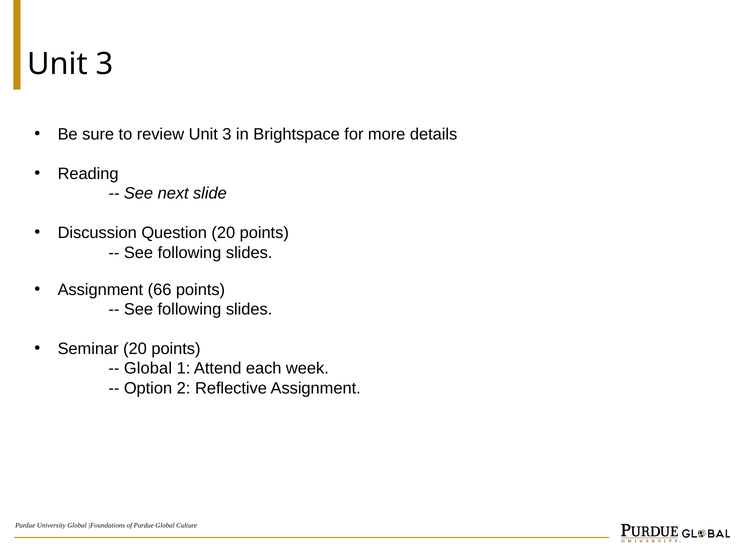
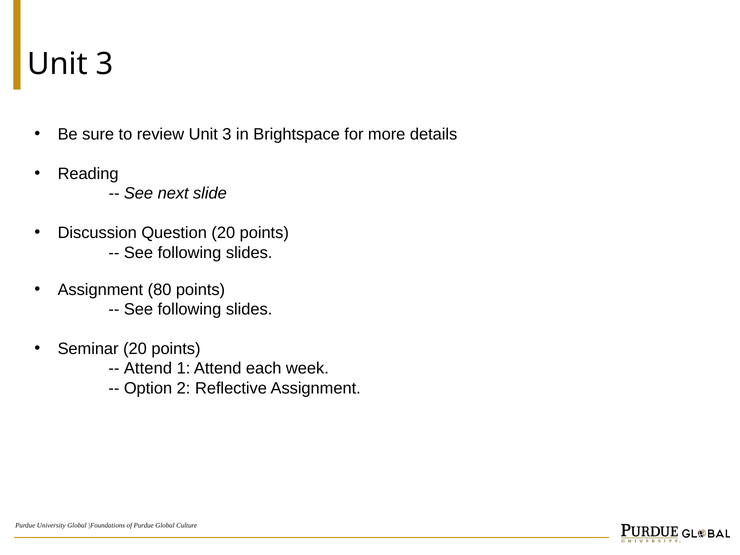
66: 66 -> 80
Global at (148, 369): Global -> Attend
